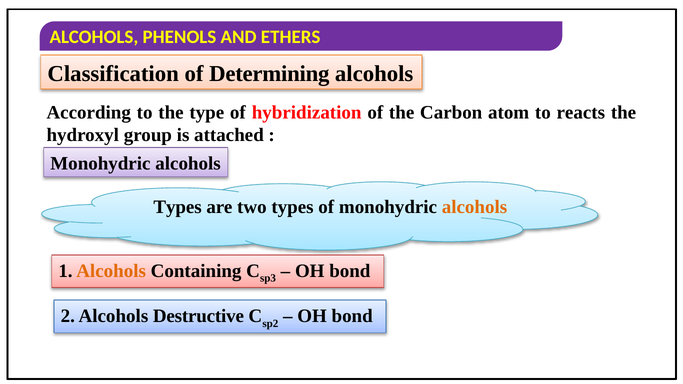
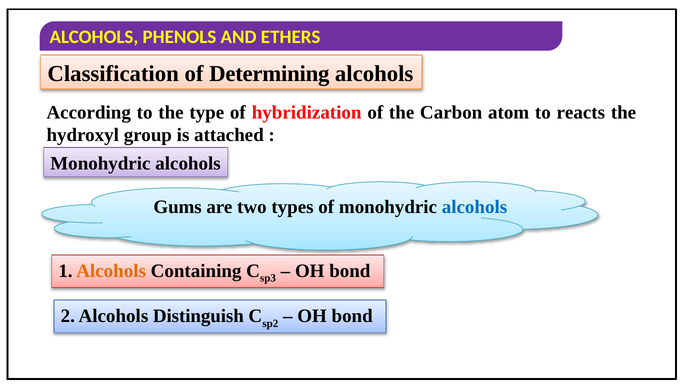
Types at (178, 207): Types -> Gums
alcohols at (474, 207) colour: orange -> blue
Destructive: Destructive -> Distinguish
